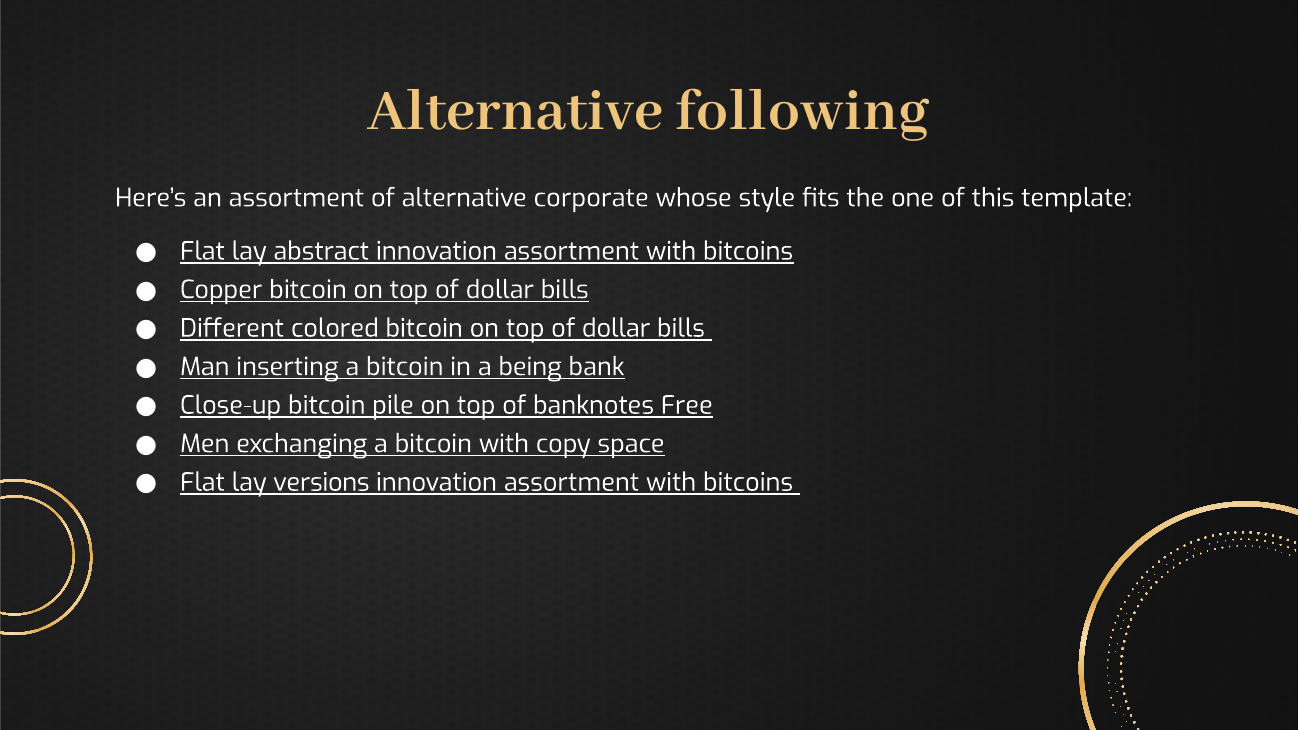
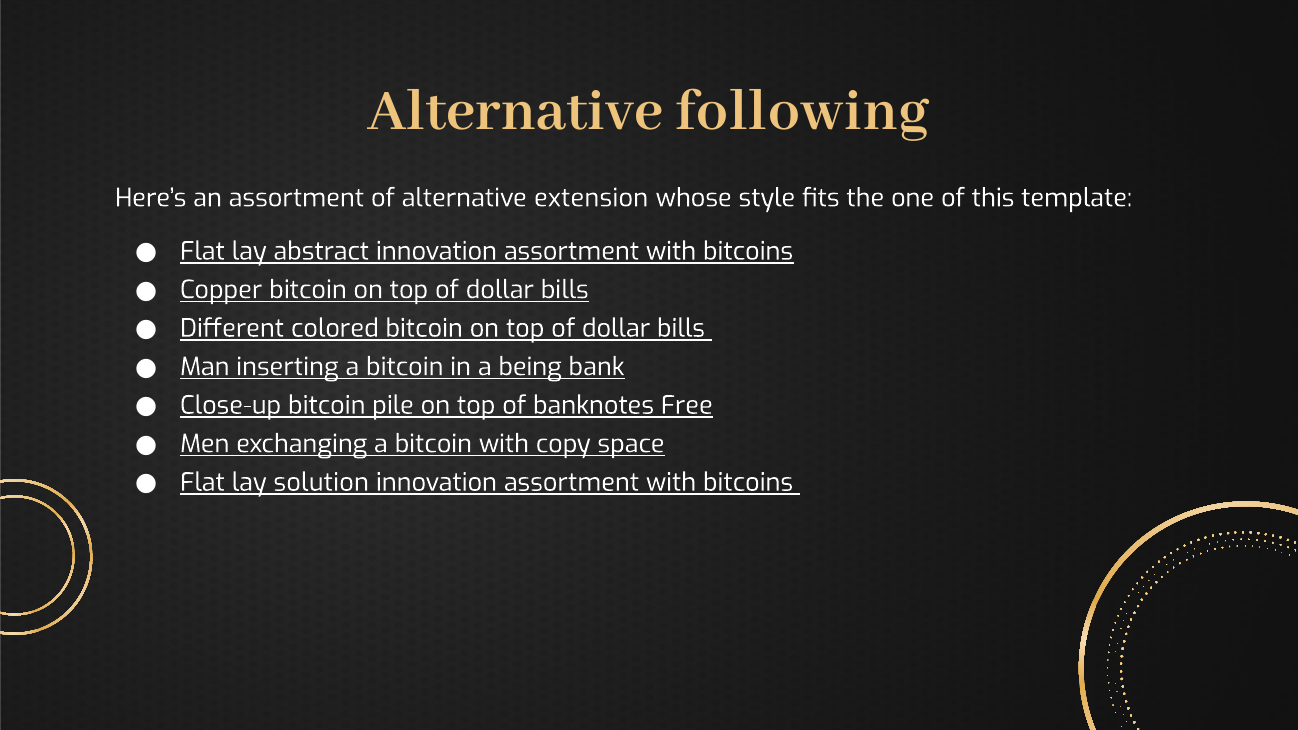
corporate: corporate -> extension
versions: versions -> solution
